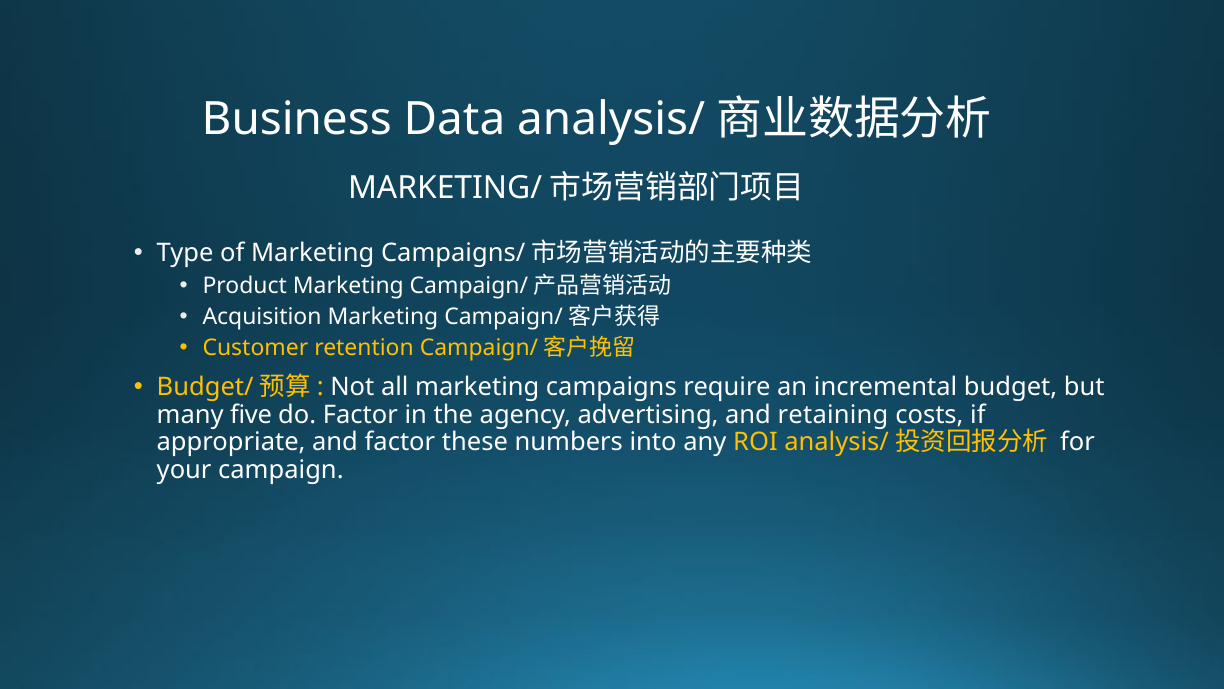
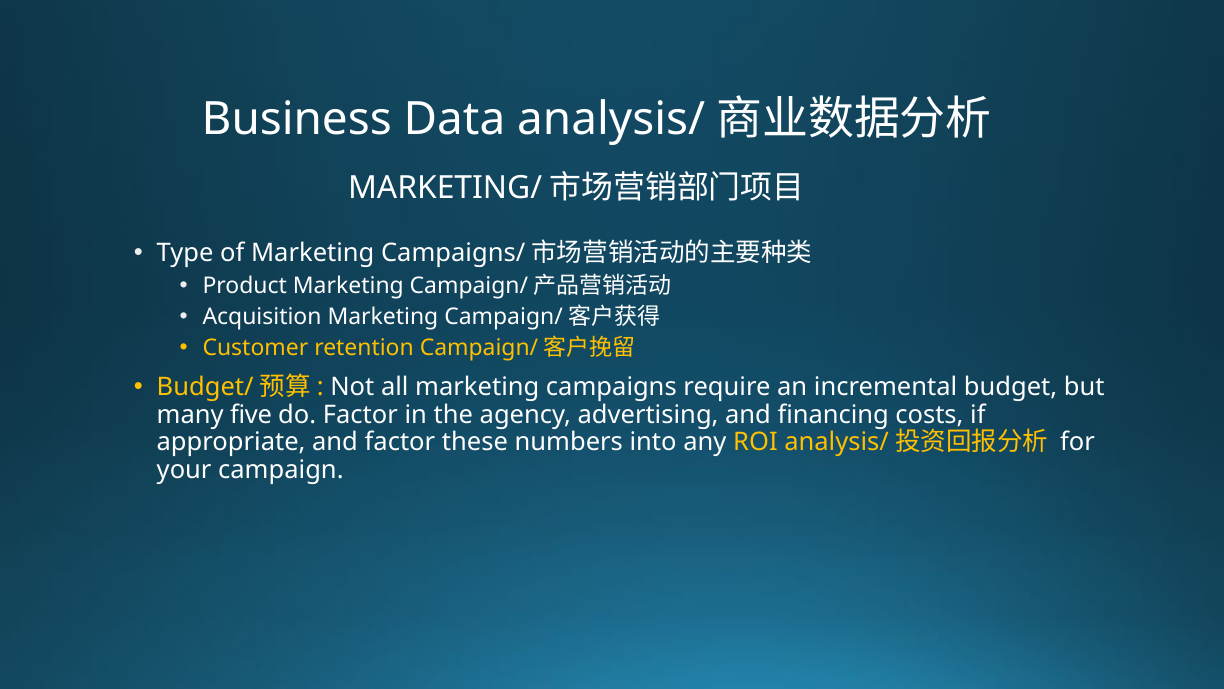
retaining: retaining -> financing
